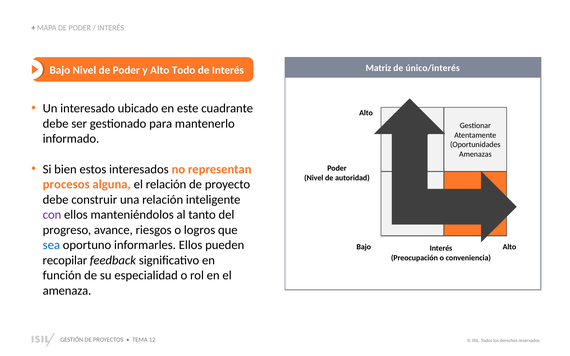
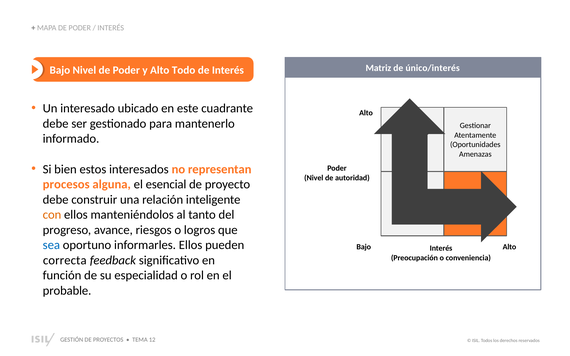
el relación: relación -> esencial
con colour: purple -> orange
recopilar: recopilar -> correcta
amenaza: amenaza -> probable
